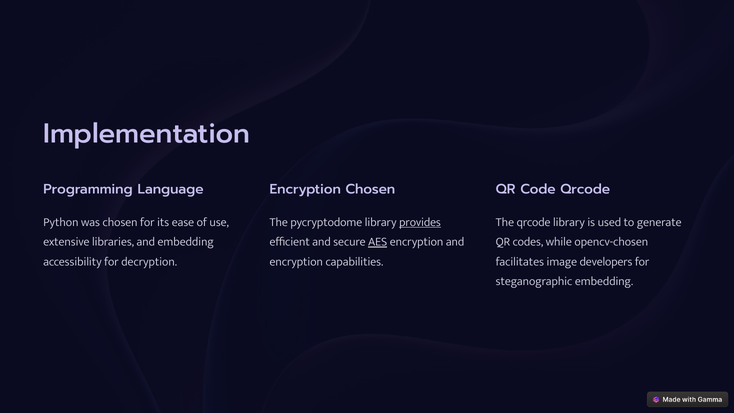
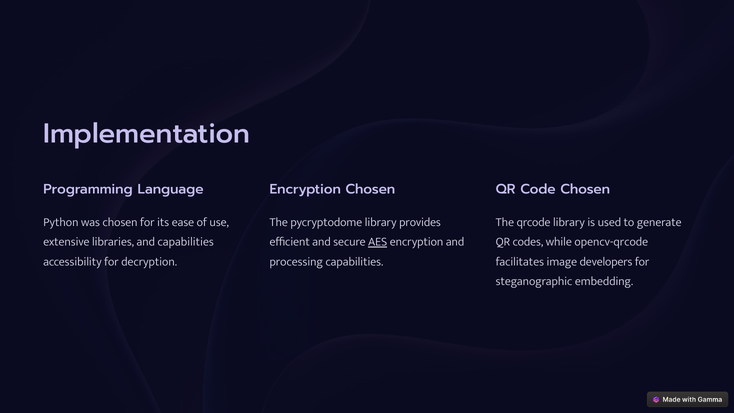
Code Qrcode: Qrcode -> Chosen
provides underline: present -> none
and embedding: embedding -> capabilities
opencv-chosen: opencv-chosen -> opencv-qrcode
encryption at (296, 262): encryption -> processing
